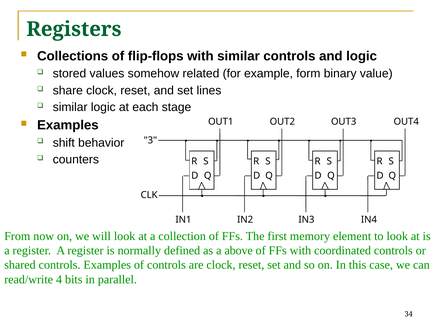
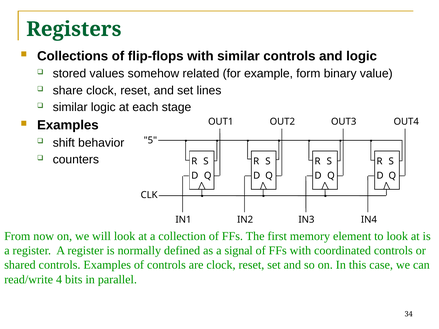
3: 3 -> 5
above: above -> signal
